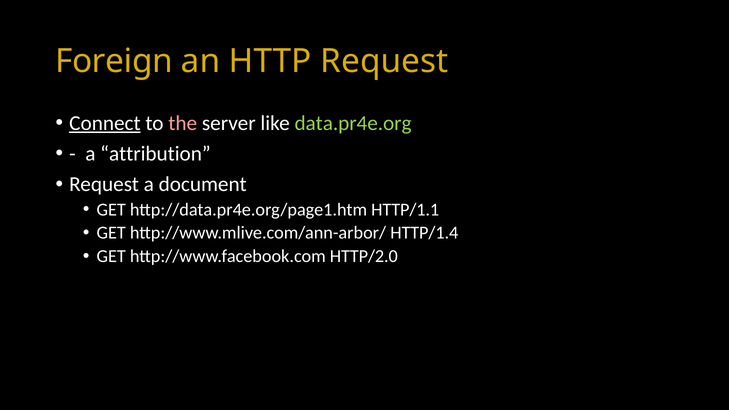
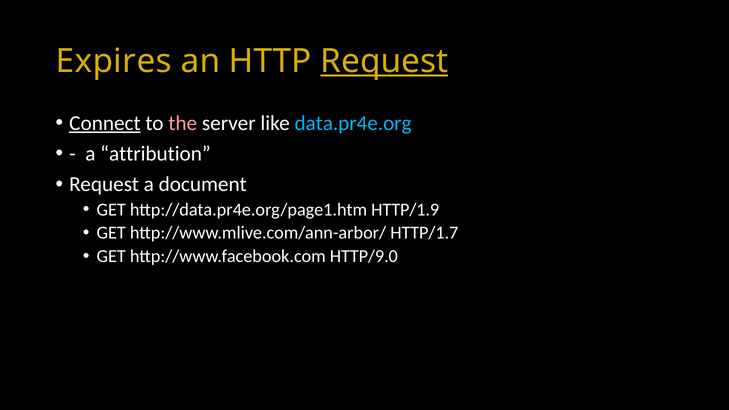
Foreign: Foreign -> Expires
Request at (384, 61) underline: none -> present
data.pr4e.org colour: light green -> light blue
HTTP/1.1: HTTP/1.1 -> HTTP/1.9
HTTP/1.4: HTTP/1.4 -> HTTP/1.7
HTTP/2.0: HTTP/2.0 -> HTTP/9.0
